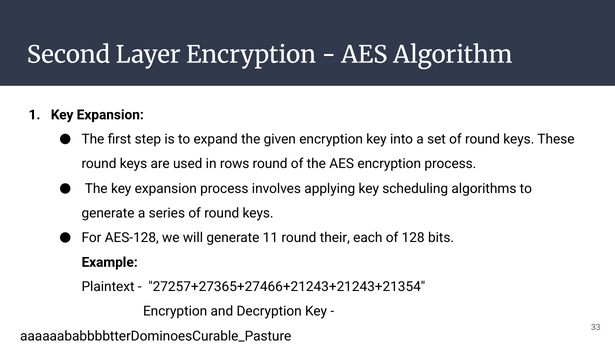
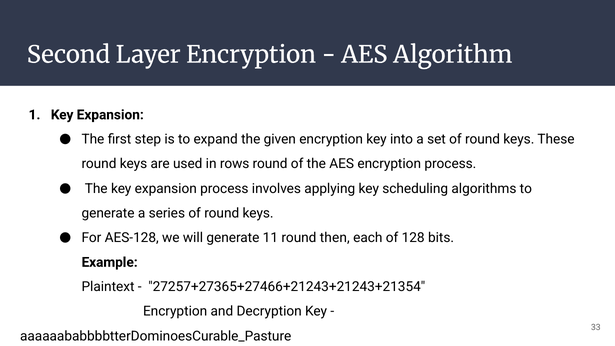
their: their -> then
